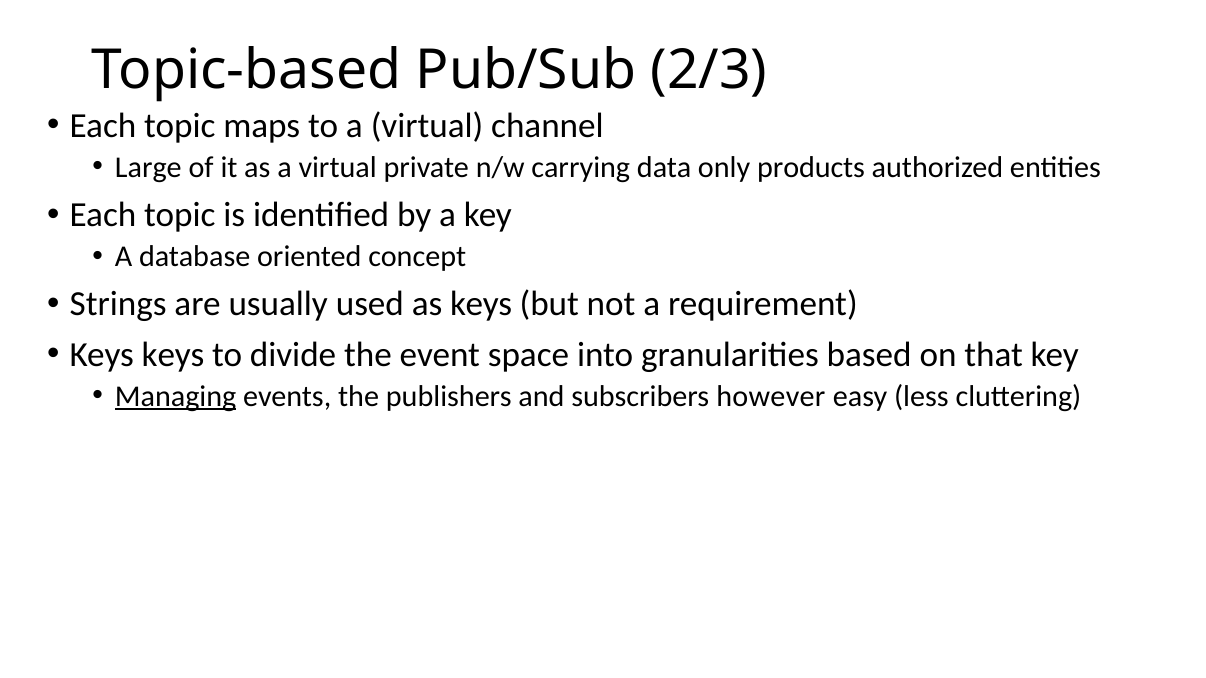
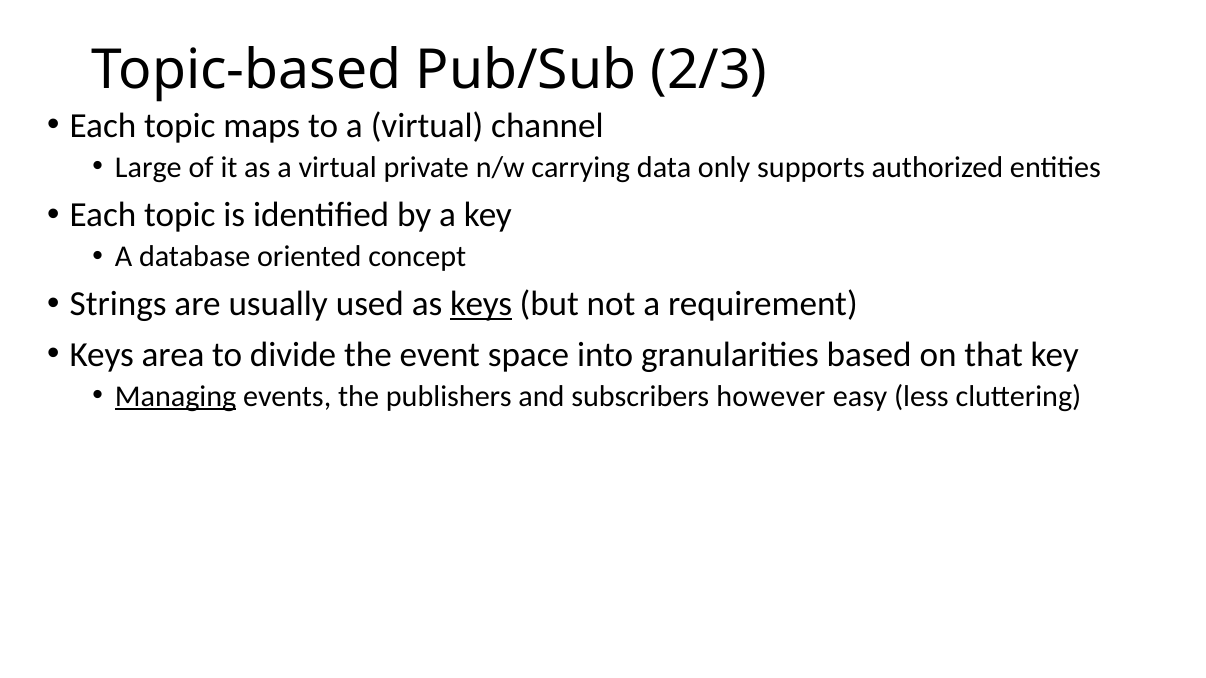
products: products -> supports
keys at (481, 304) underline: none -> present
Keys keys: keys -> area
